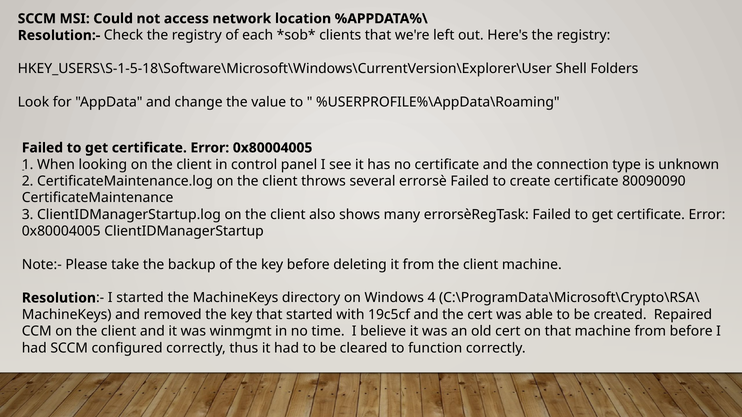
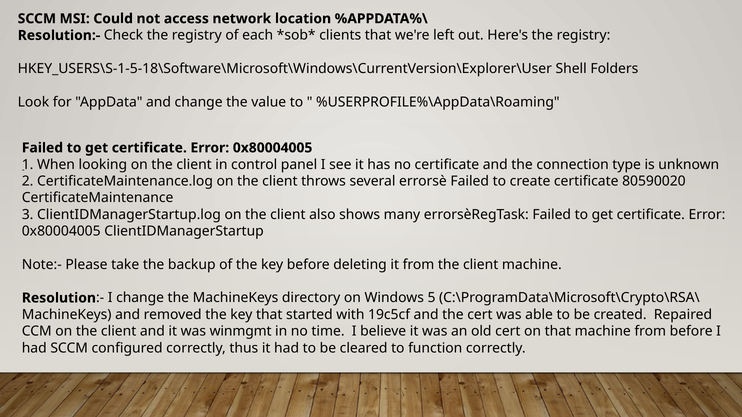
80090090: 80090090 -> 80590020
I started: started -> change
4: 4 -> 5
